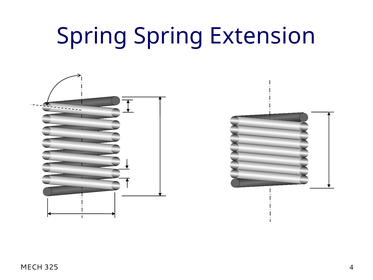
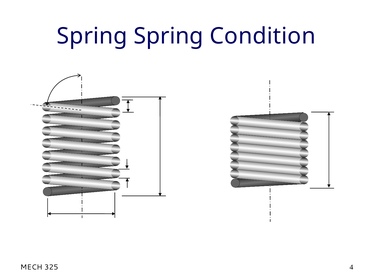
Extension: Extension -> Condition
